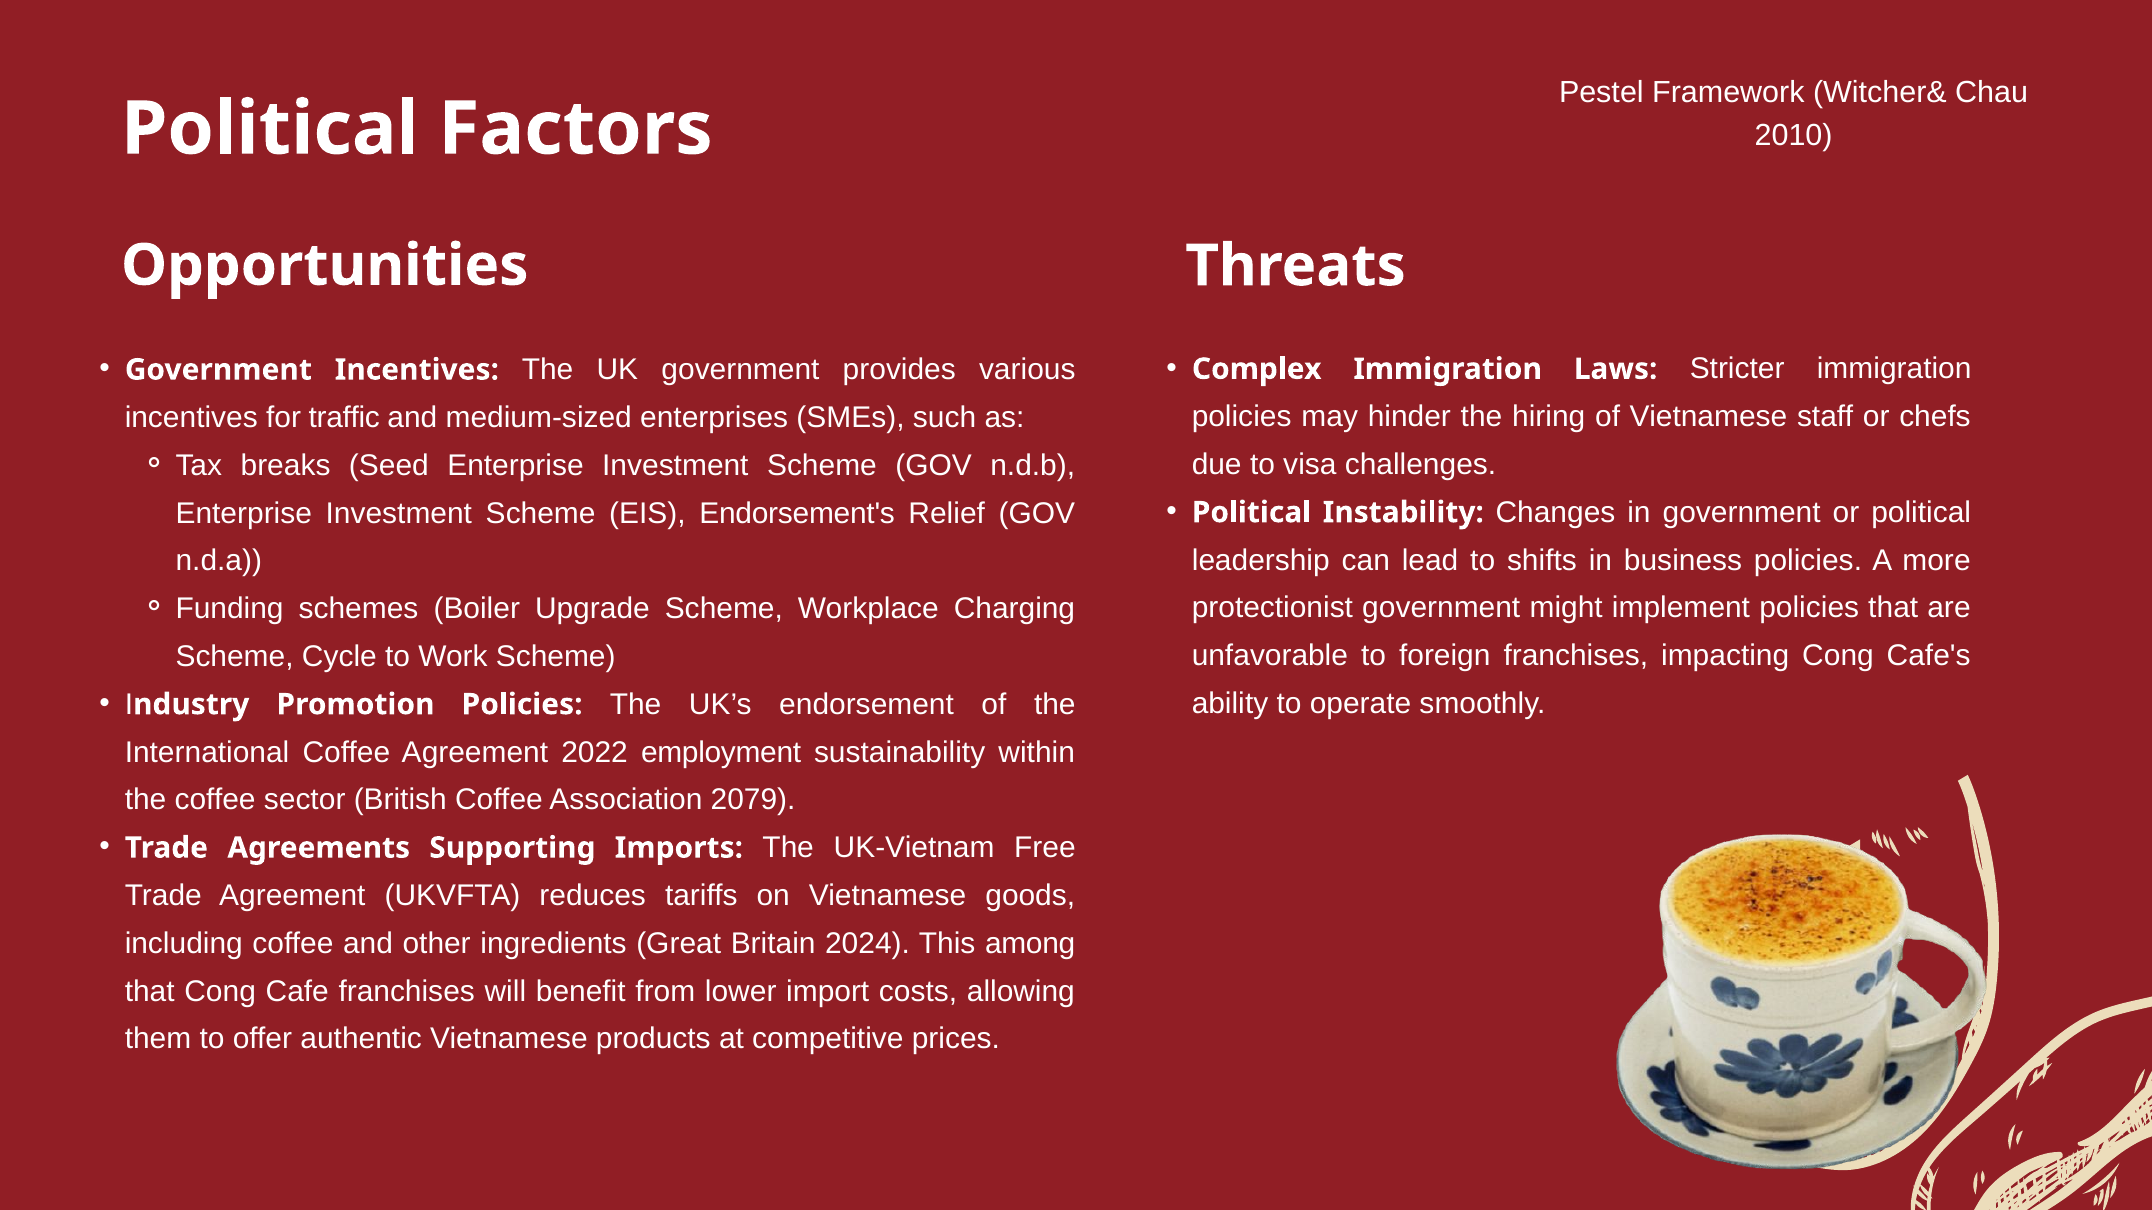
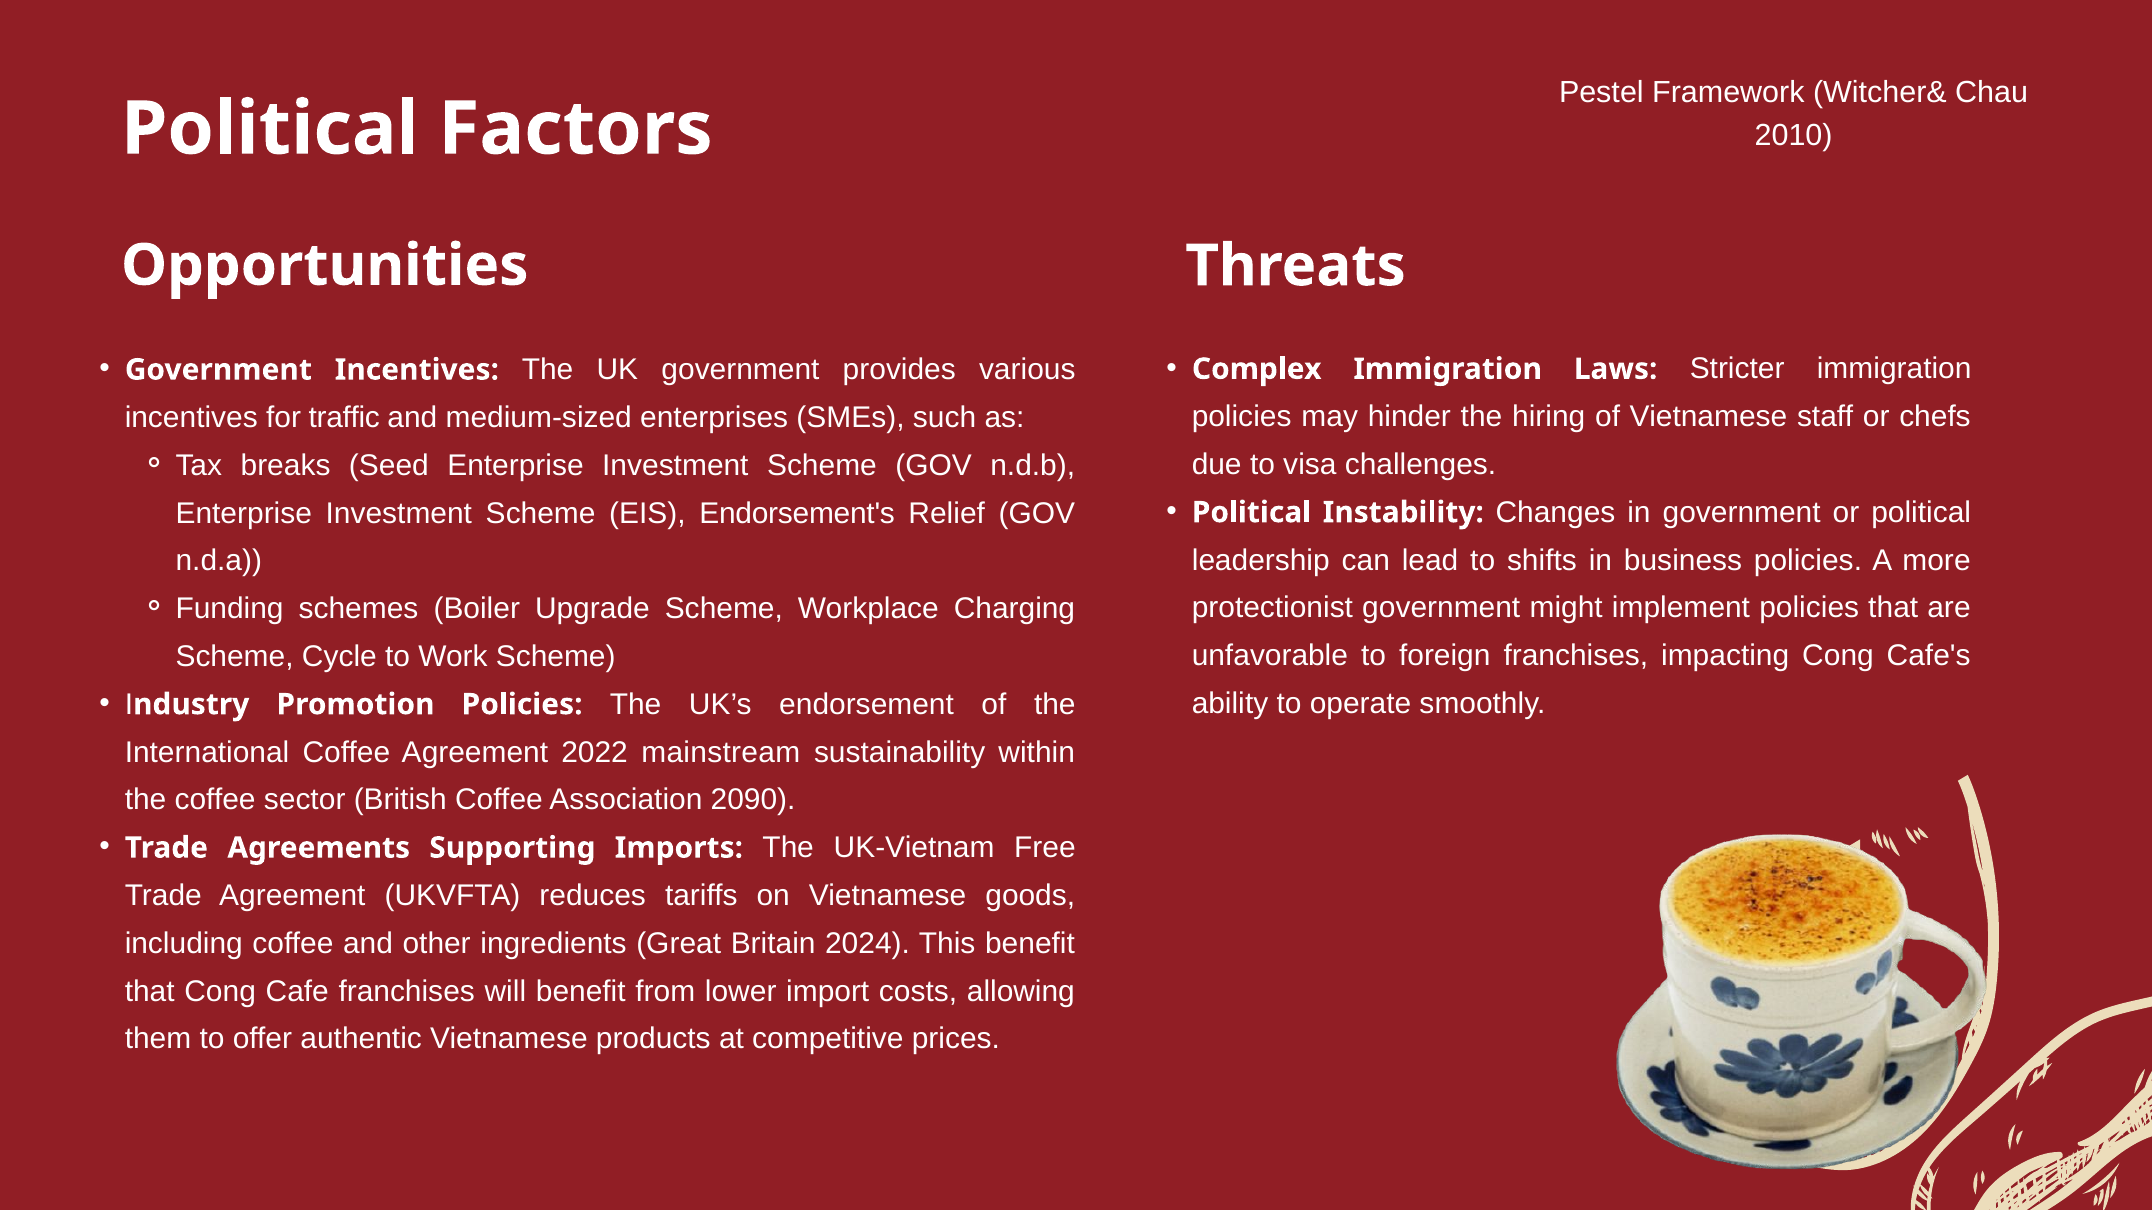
employment: employment -> mainstream
2079: 2079 -> 2090
This among: among -> benefit
